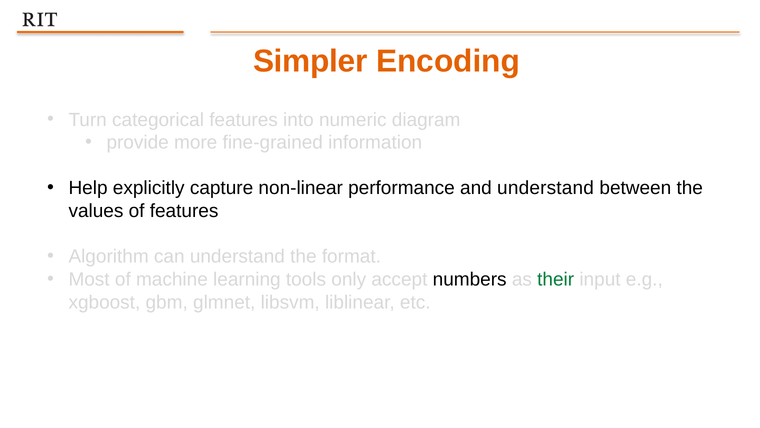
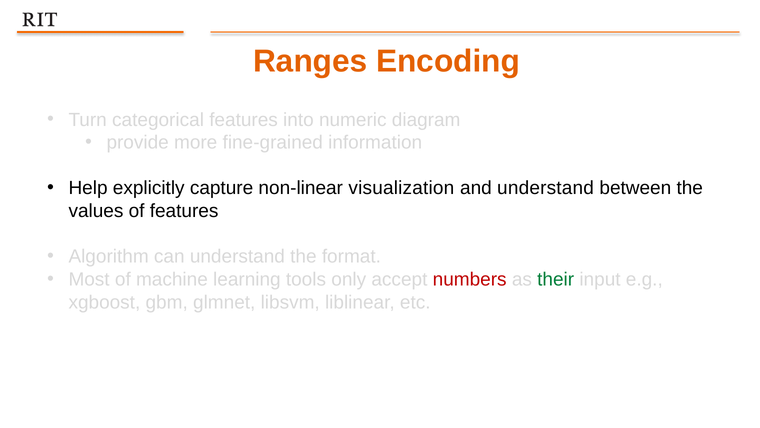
Simpler: Simpler -> Ranges
performance: performance -> visualization
numbers colour: black -> red
